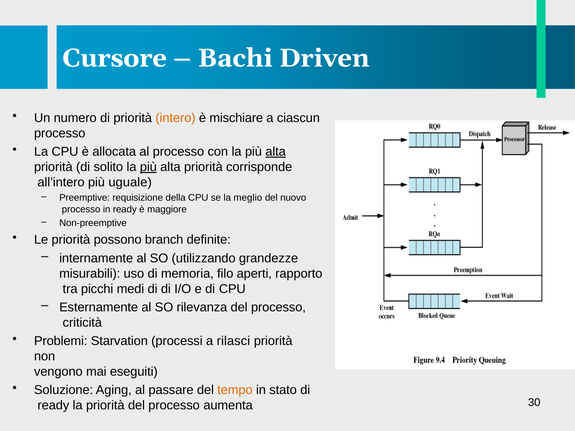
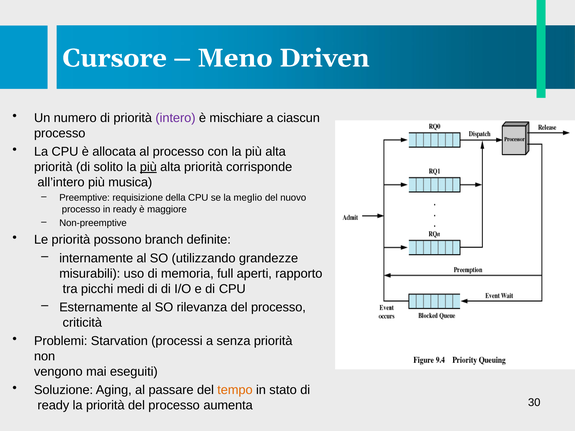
Bachi: Bachi -> Meno
intero colour: orange -> purple
alta at (276, 152) underline: present -> none
uguale: uguale -> musica
filo: filo -> full
rilasci: rilasci -> senza
